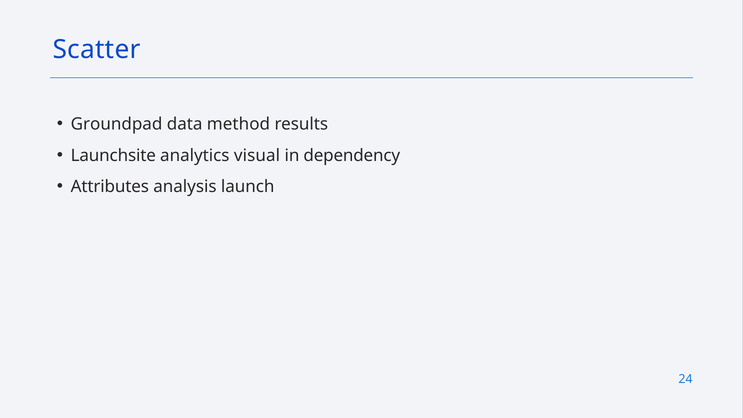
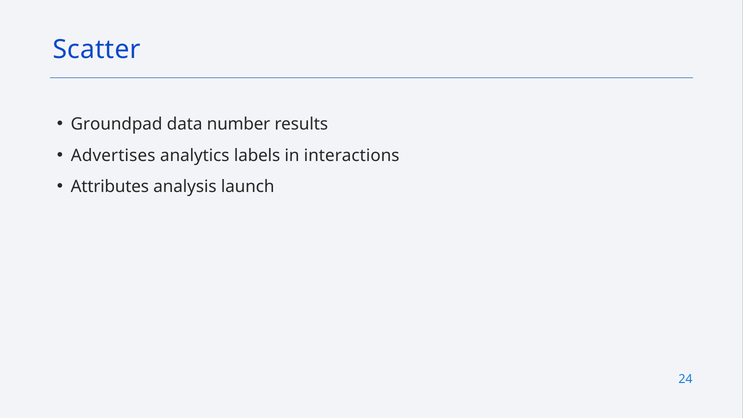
method: method -> number
Launchsite: Launchsite -> Advertises
visual: visual -> labels
dependency: dependency -> interactions
